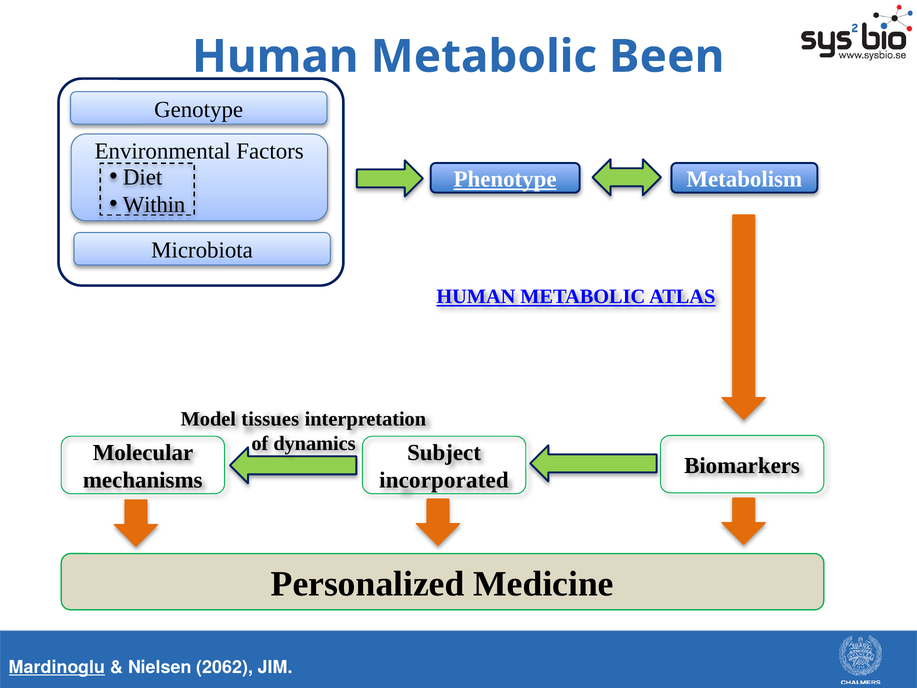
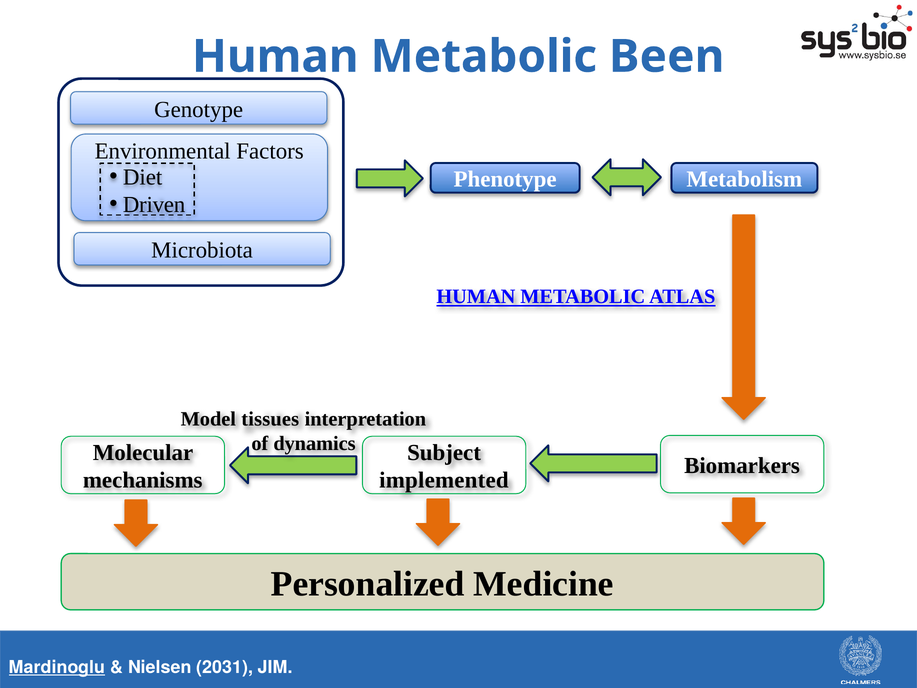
Phenotype underline: present -> none
Within: Within -> Driven
incorporated: incorporated -> implemented
2062: 2062 -> 2031
